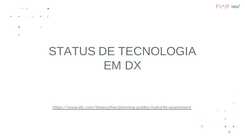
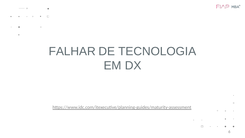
STATUS: STATUS -> FALHAR
